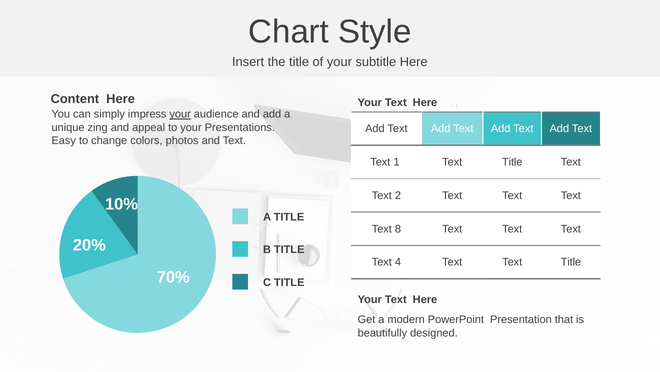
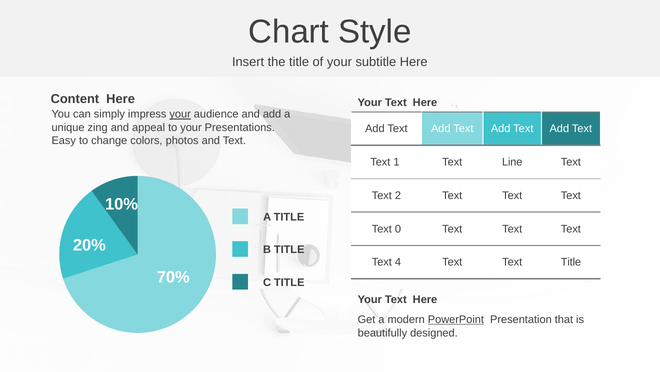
1 Text Title: Title -> Line
8: 8 -> 0
PowerPoint underline: none -> present
